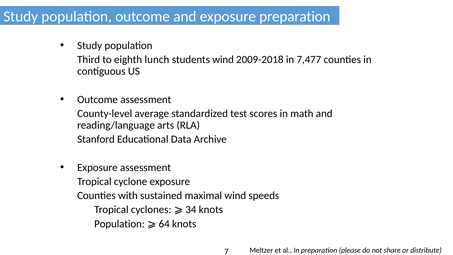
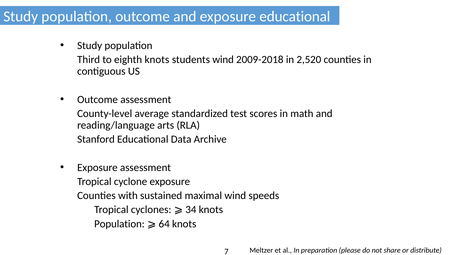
exposure preparation: preparation -> educational
eighth lunch: lunch -> knots
7,477: 7,477 -> 2,520
